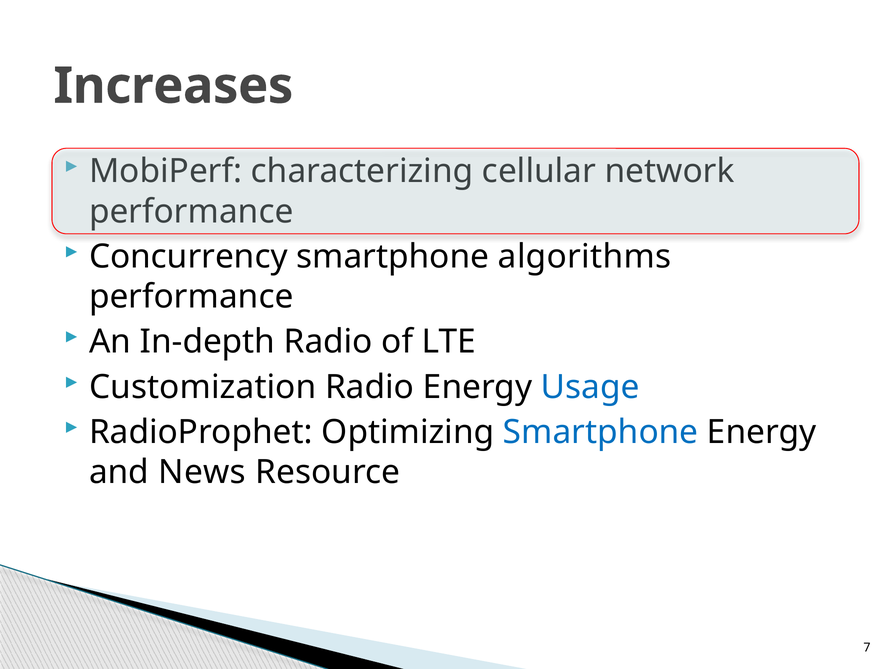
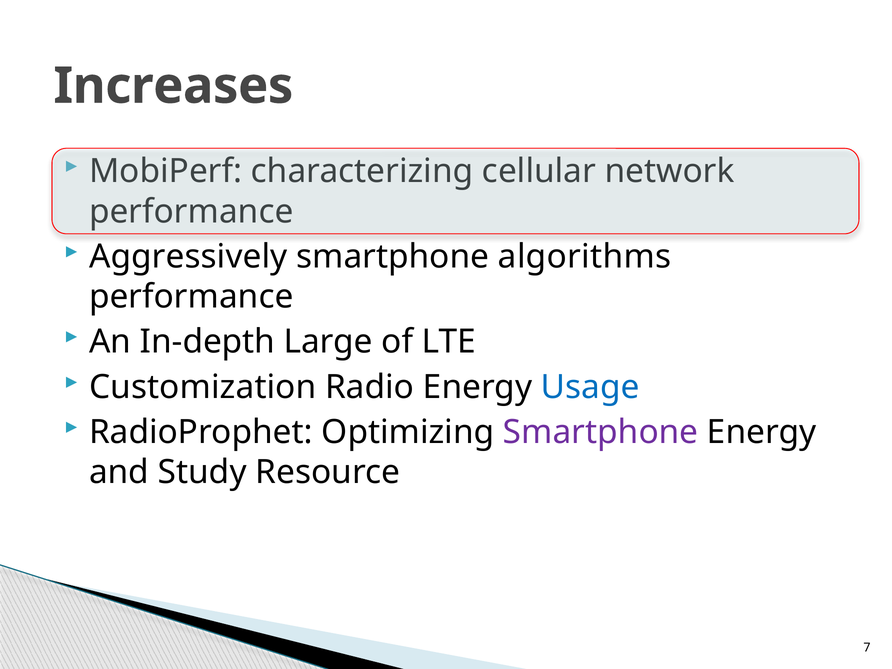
Concurrency: Concurrency -> Aggressively
In-depth Radio: Radio -> Large
Smartphone at (601, 432) colour: blue -> purple
News: News -> Study
